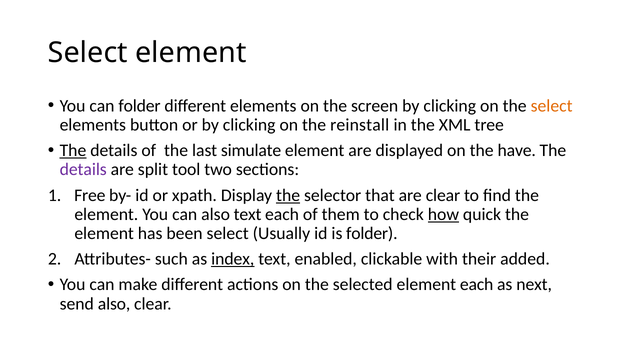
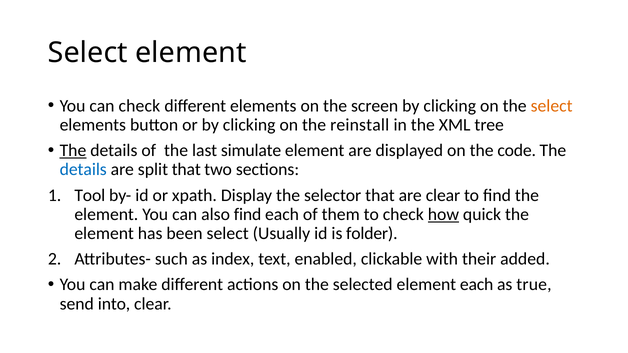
can folder: folder -> check
have: have -> code
details at (83, 170) colour: purple -> blue
split tool: tool -> that
Free: Free -> Tool
the at (288, 195) underline: present -> none
also text: text -> find
index underline: present -> none
next: next -> true
send also: also -> into
